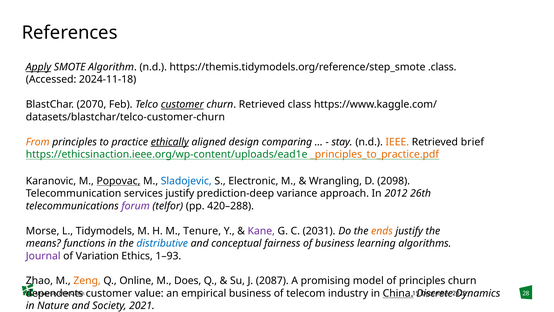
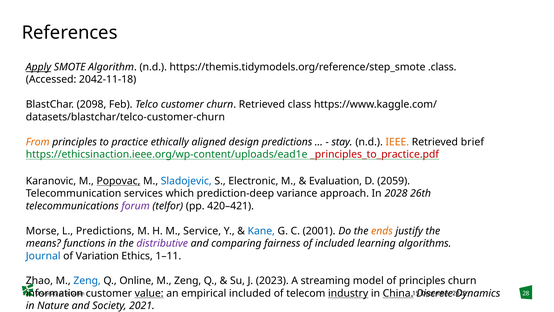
2024-11-18: 2024-11-18 -> 2042-11-18
2070: 2070 -> 2098
customer at (182, 104) underline: present -> none
ethically underline: present -> none
design comparing: comparing -> predictions
_principles_to_practice.pdf colour: orange -> red
Wrangling: Wrangling -> Evaluation
2098: 2098 -> 2059
services justify: justify -> which
2012: 2012 -> 2028
420–288: 420–288 -> 420–421
L Tidymodels: Tidymodels -> Predictions
Tenure: Tenure -> Service
Kane colour: purple -> blue
2031: 2031 -> 2001
distributive colour: blue -> purple
conceptual: conceptual -> comparing
of business: business -> included
Journal colour: purple -> blue
1–93: 1–93 -> 1–11
Zeng at (87, 281) colour: orange -> blue
Does at (188, 281): Does -> Zeng
2087: 2087 -> 2023
promising: promising -> streaming
dependents: dependents -> information
value underline: none -> present
empirical business: business -> included
industry underline: none -> present
